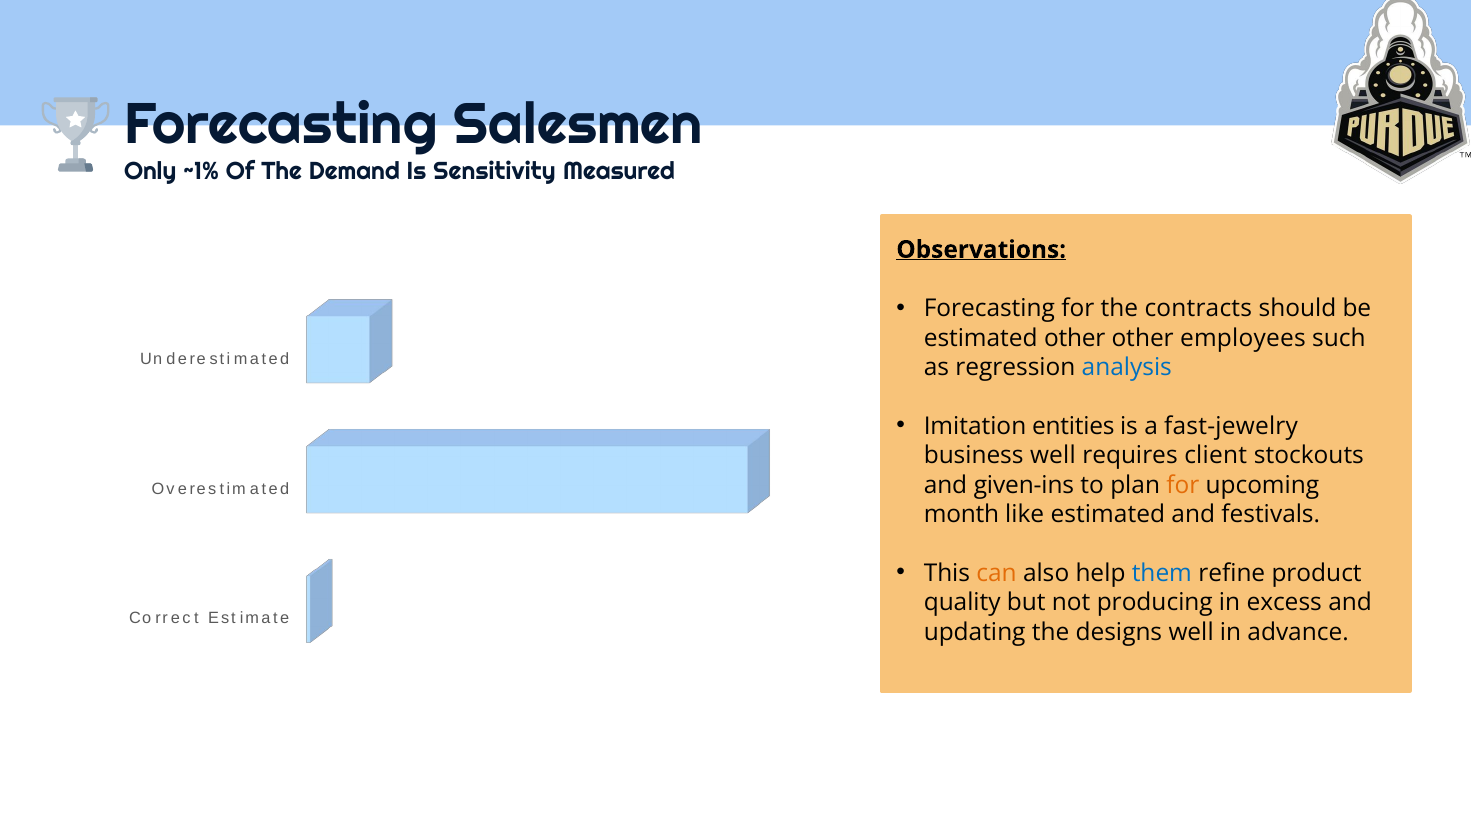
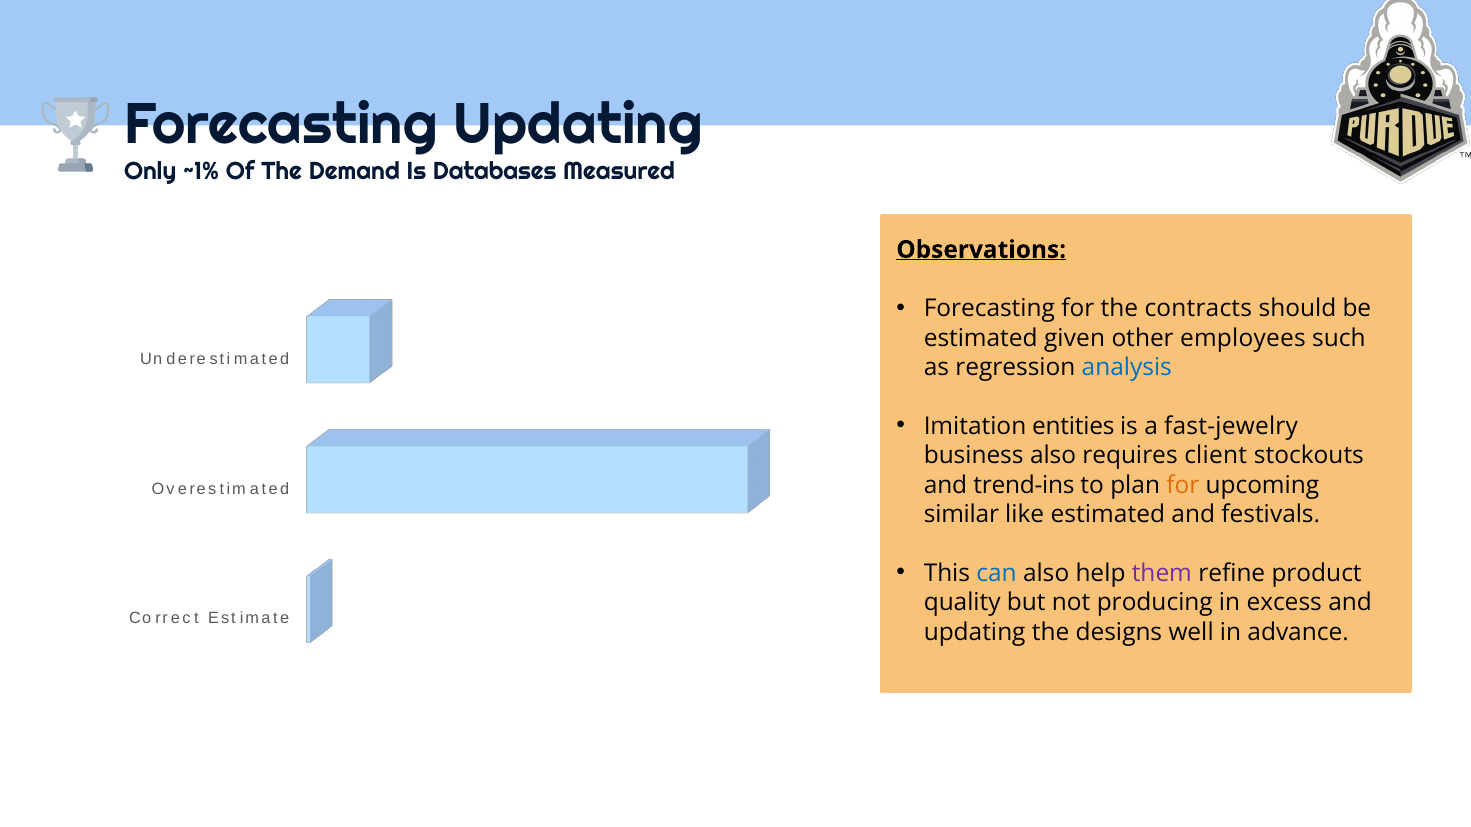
Forecasting Salesmen: Salesmen -> Updating
Sensitivity: Sensitivity -> Databases
estimated other: other -> given
business well: well -> also
given-ins: given-ins -> trend-ins
month: month -> similar
can colour: orange -> blue
them colour: blue -> purple
